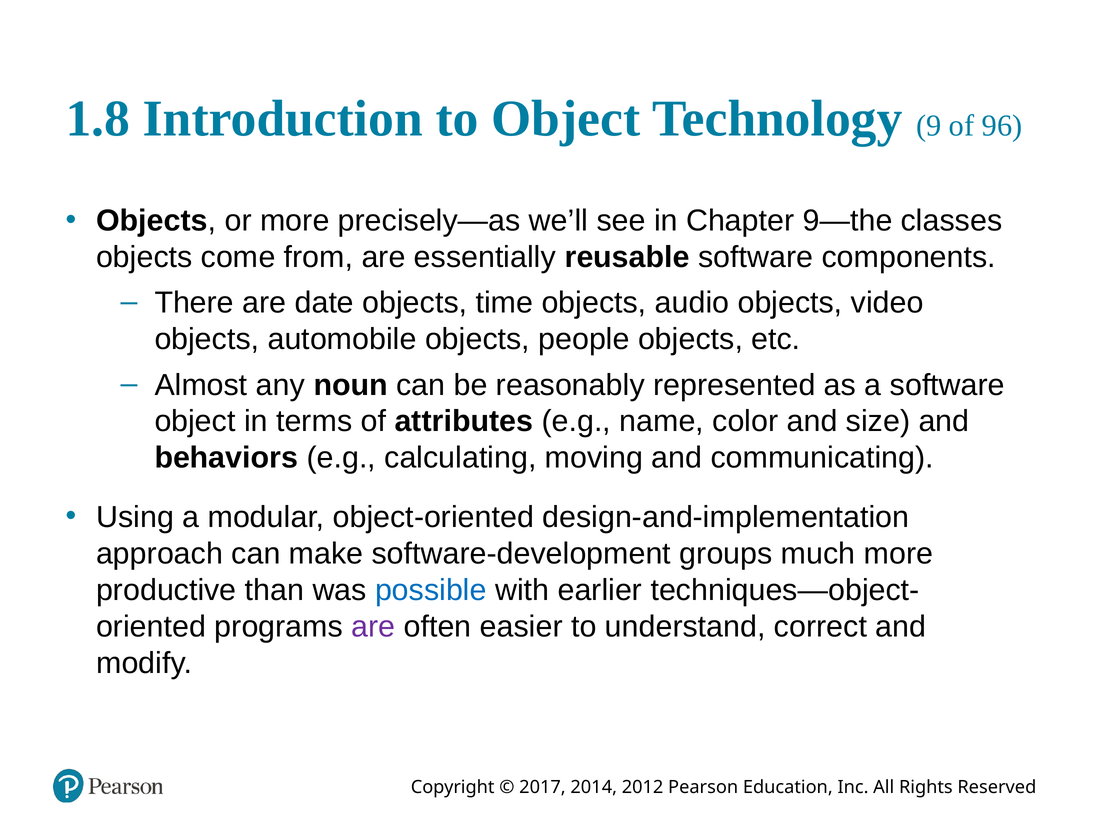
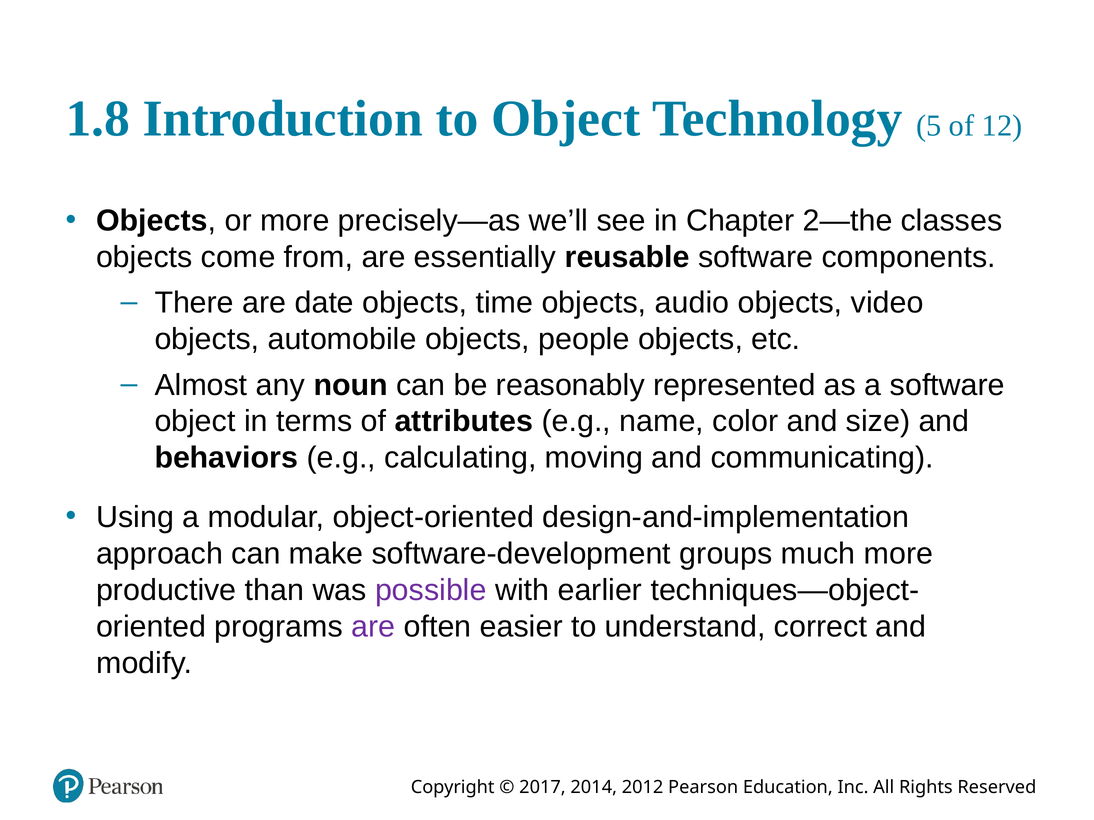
9: 9 -> 5
96: 96 -> 12
9—the: 9—the -> 2—the
possible colour: blue -> purple
